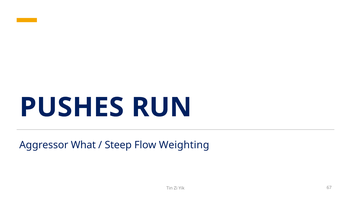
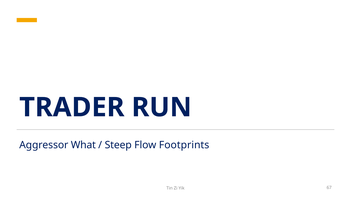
PUSHES: PUSHES -> TRADER
Weighting: Weighting -> Footprints
